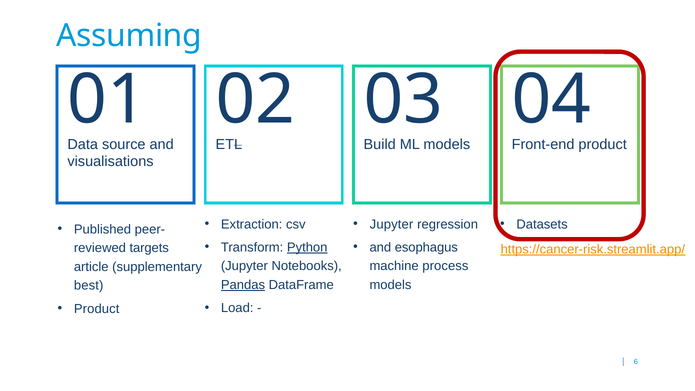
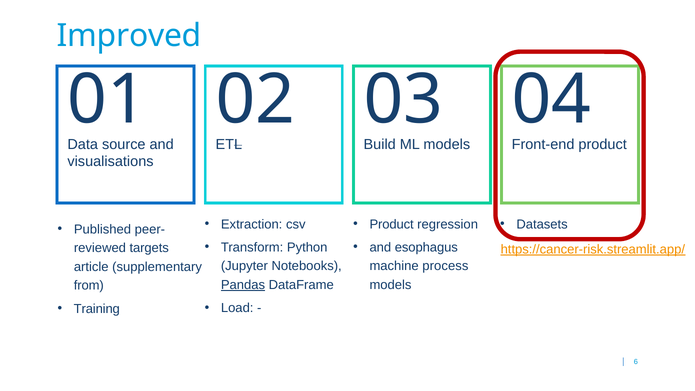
Assuming: Assuming -> Improved
Jupyter at (391, 224): Jupyter -> Product
Python underline: present -> none
best: best -> from
Product at (97, 309): Product -> Training
